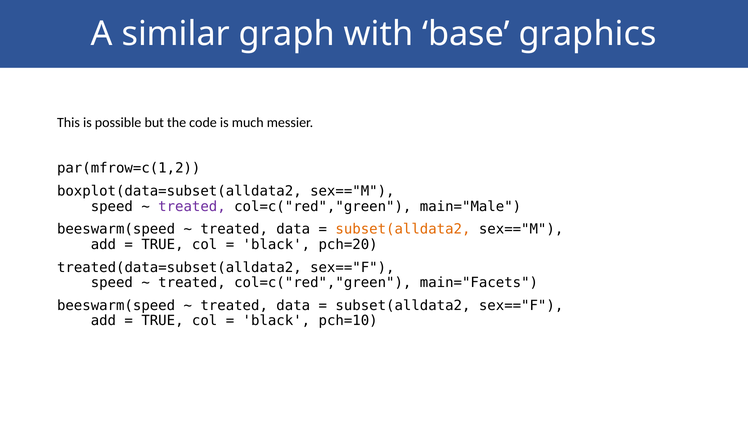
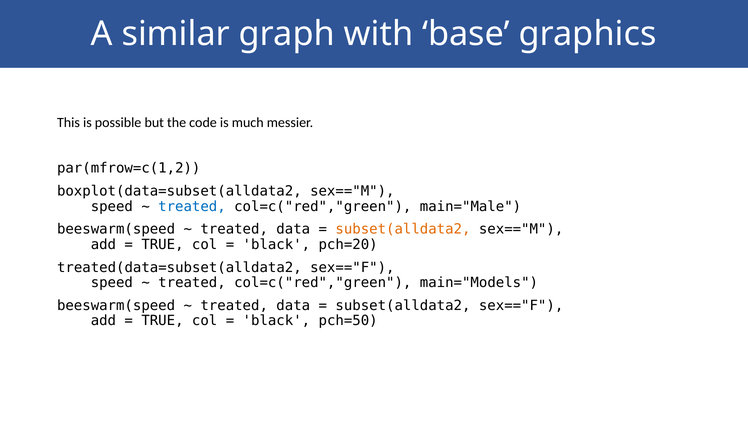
treated at (192, 206) colour: purple -> blue
main="Facets: main="Facets -> main="Models
pch=10: pch=10 -> pch=50
